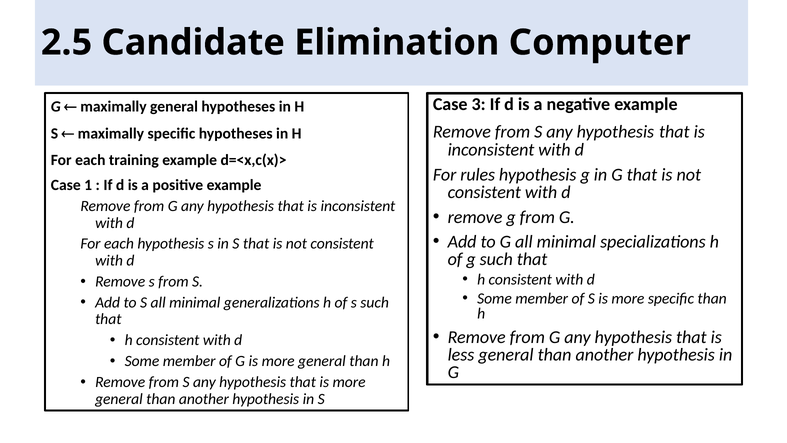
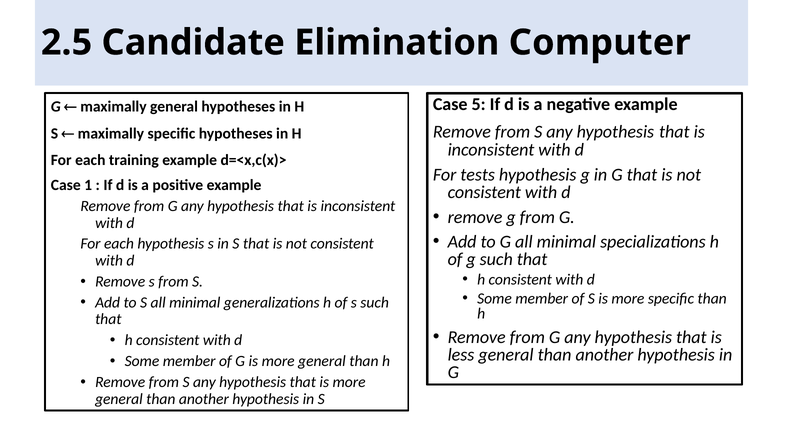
3: 3 -> 5
rules: rules -> tests
